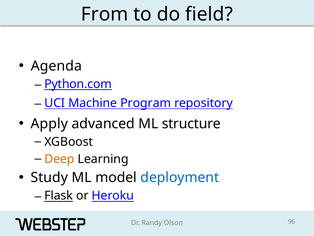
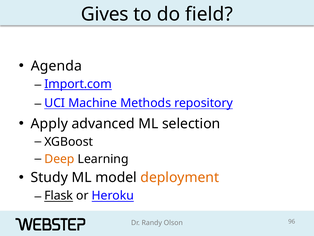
From: From -> Gives
Python.com: Python.com -> Import.com
Program: Program -> Methods
structure: structure -> selection
deployment colour: blue -> orange
